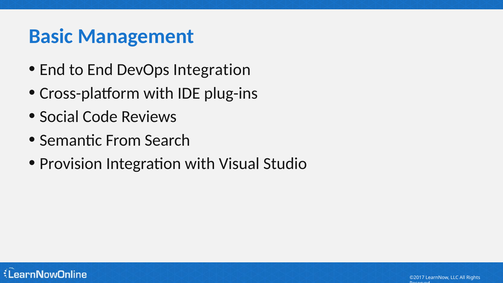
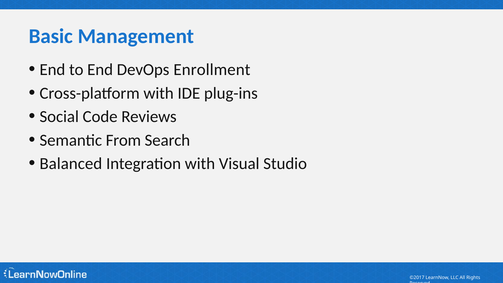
DevOps Integration: Integration -> Enrollment
Provision: Provision -> Balanced
